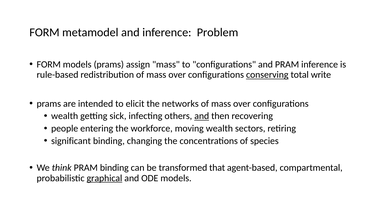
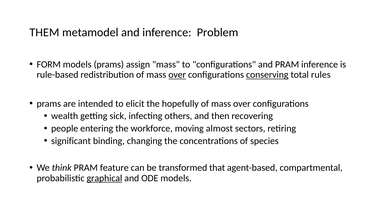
FORM at (44, 32): FORM -> THEM
over at (177, 75) underline: none -> present
write: write -> rules
networks: networks -> hopefully
and at (202, 116) underline: present -> none
moving wealth: wealth -> almost
PRAM binding: binding -> feature
